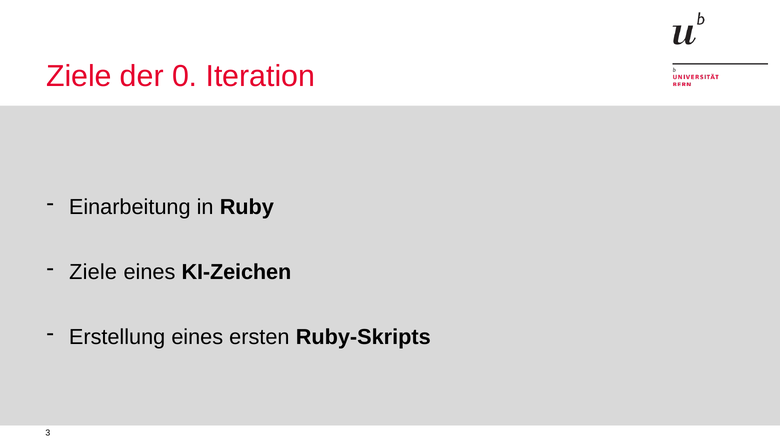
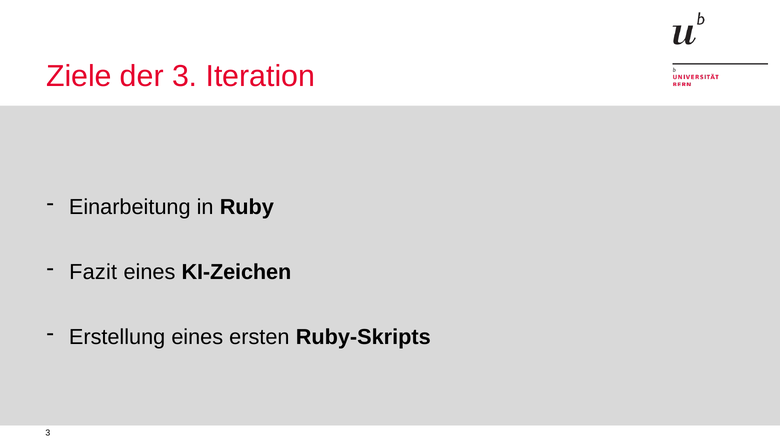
der 0: 0 -> 3
Ziele at (93, 272): Ziele -> Fazit
